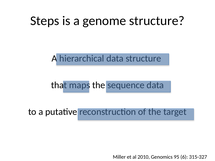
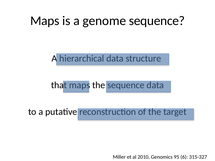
Steps at (45, 21): Steps -> Maps
genome structure: structure -> sequence
